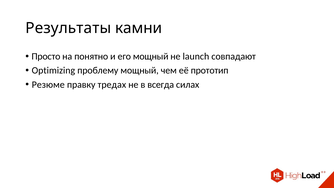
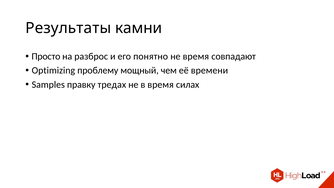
понятно: понятно -> разброс
его мощный: мощный -> понятно
не launch: launch -> время
прототип: прототип -> времени
Резюме: Резюме -> Samples
в всегда: всегда -> время
